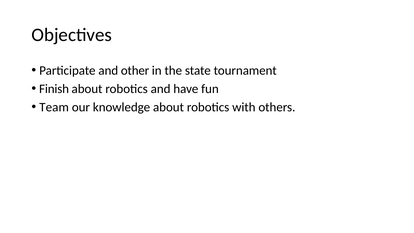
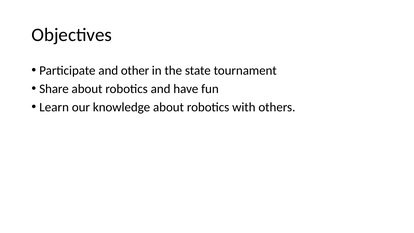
Finish: Finish -> Share
Team: Team -> Learn
